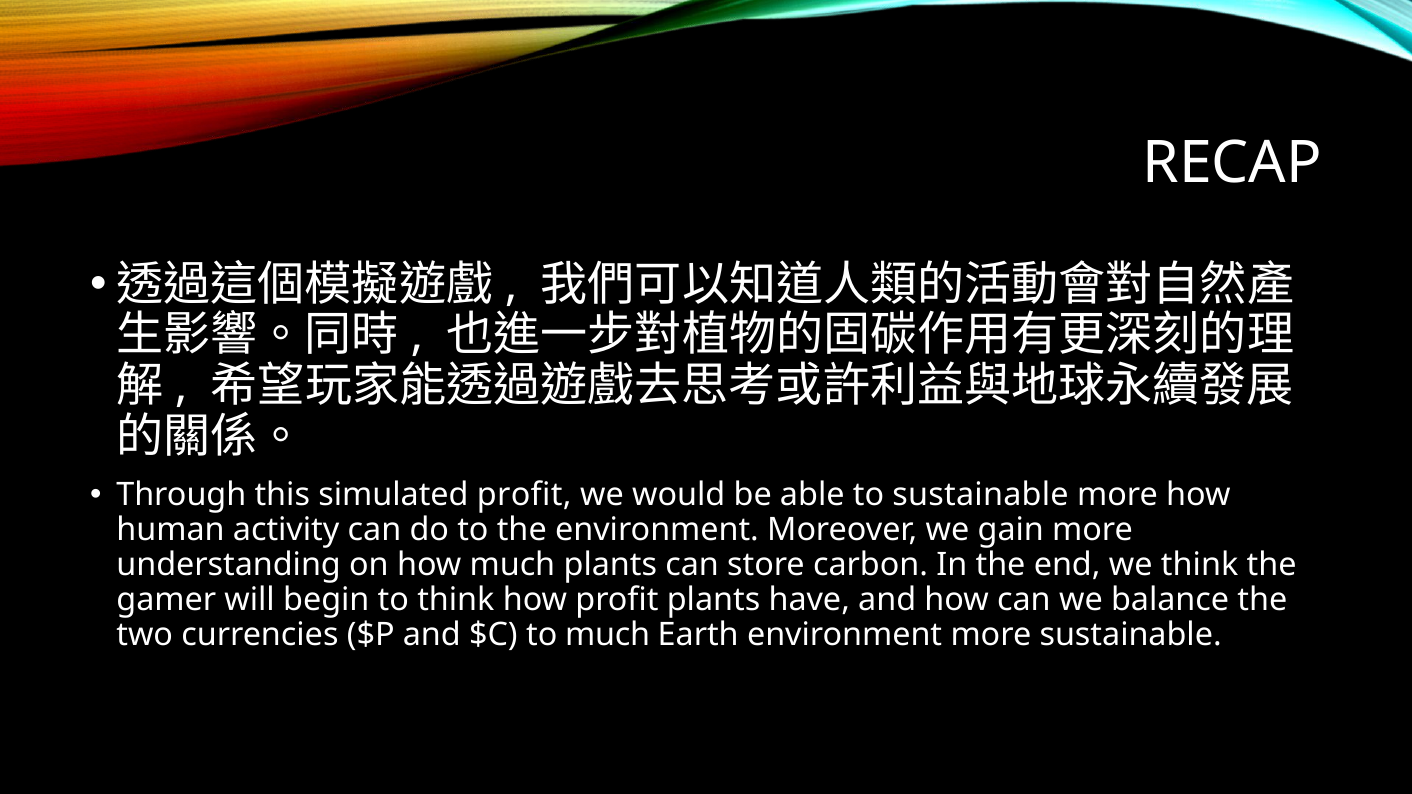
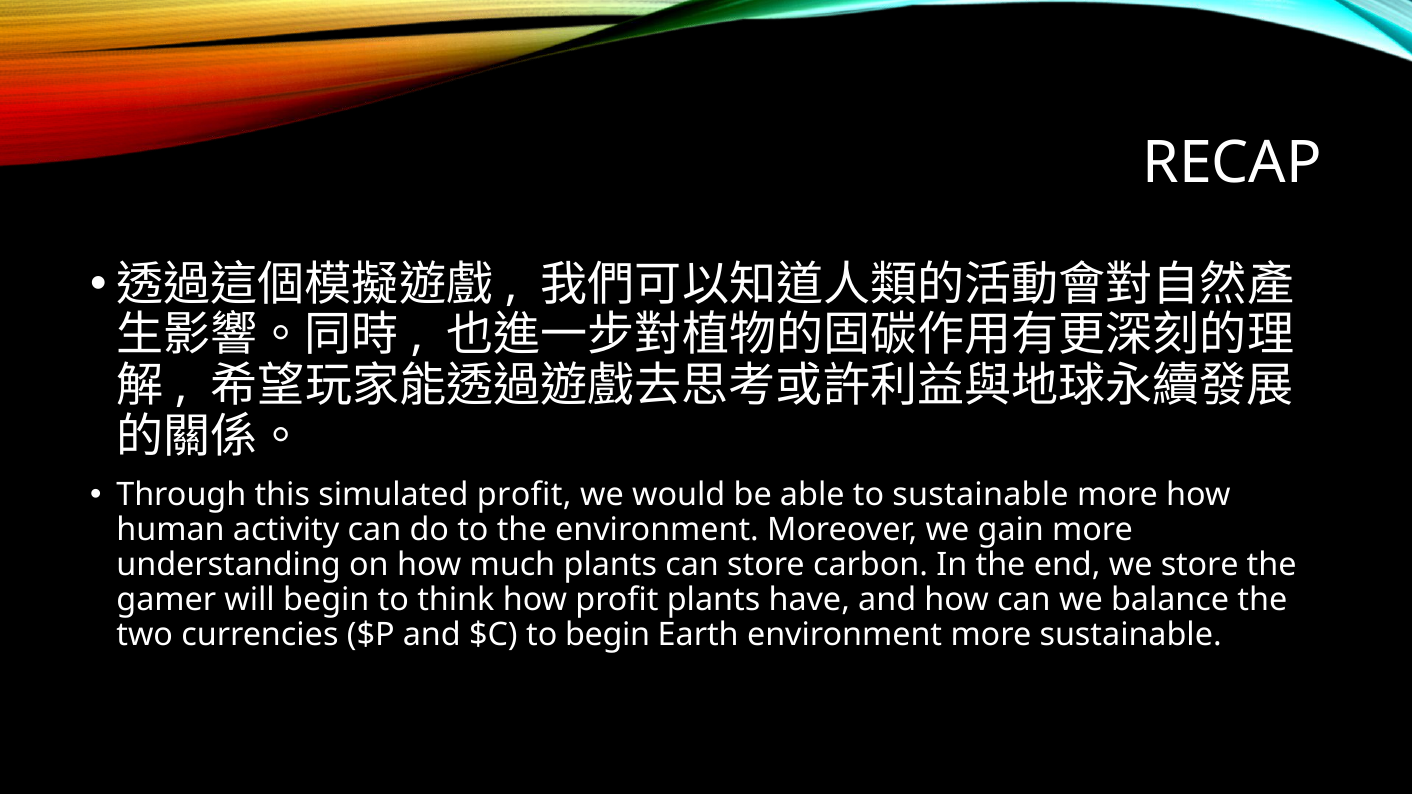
we think: think -> store
to much: much -> begin
